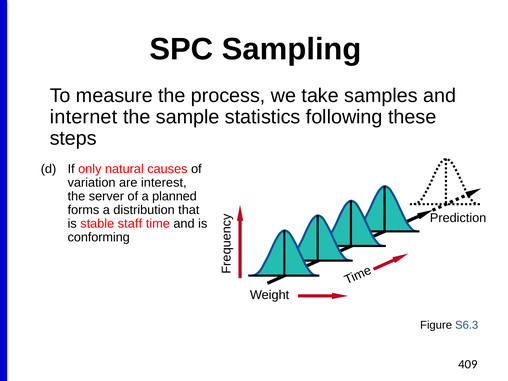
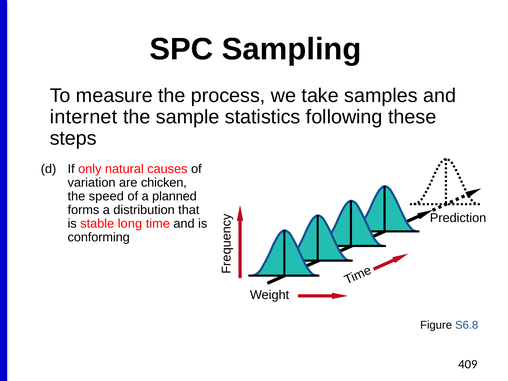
interest: interest -> chicken
server: server -> speed
staff: staff -> long
S6.3: S6.3 -> S6.8
